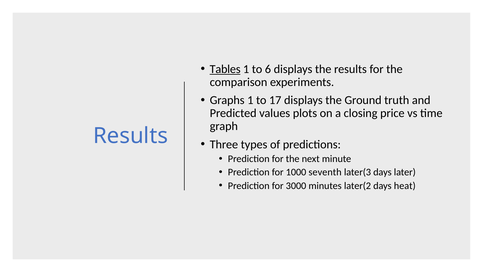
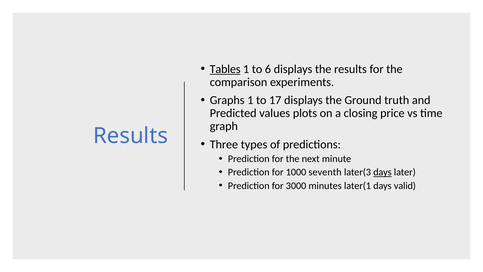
days at (382, 172) underline: none -> present
later(2: later(2 -> later(1
heat: heat -> valid
